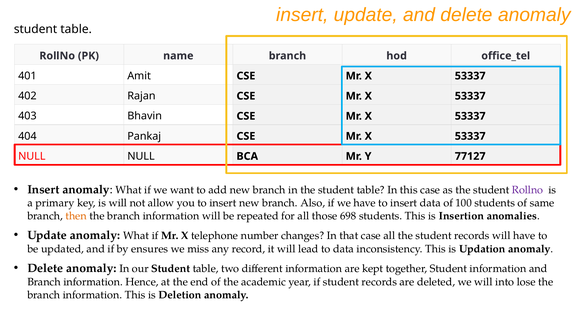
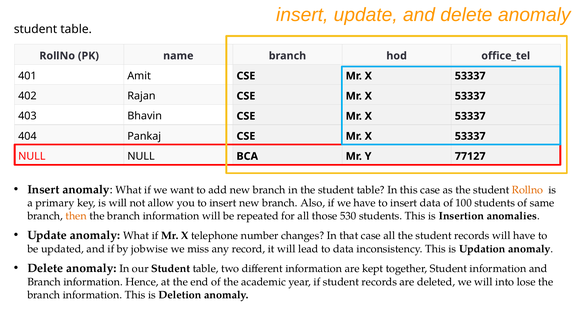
Rollno at (528, 190) colour: purple -> orange
698: 698 -> 530
ensures: ensures -> jobwise
